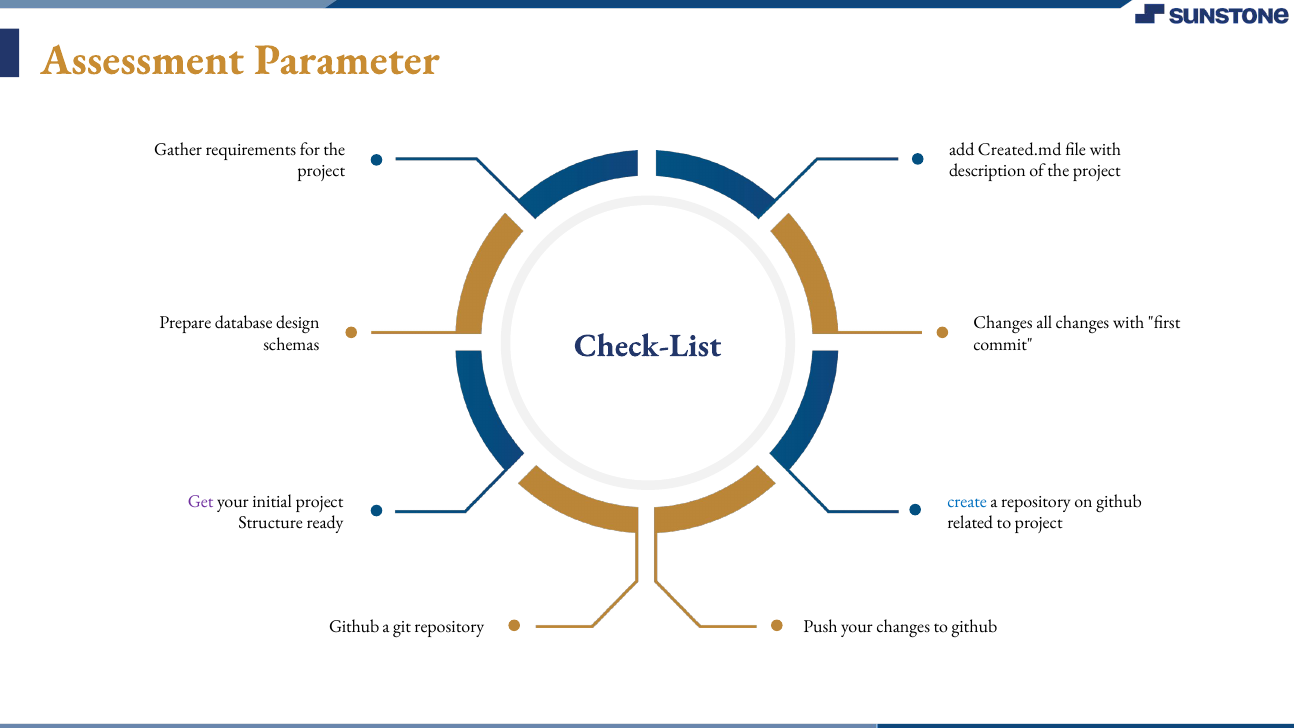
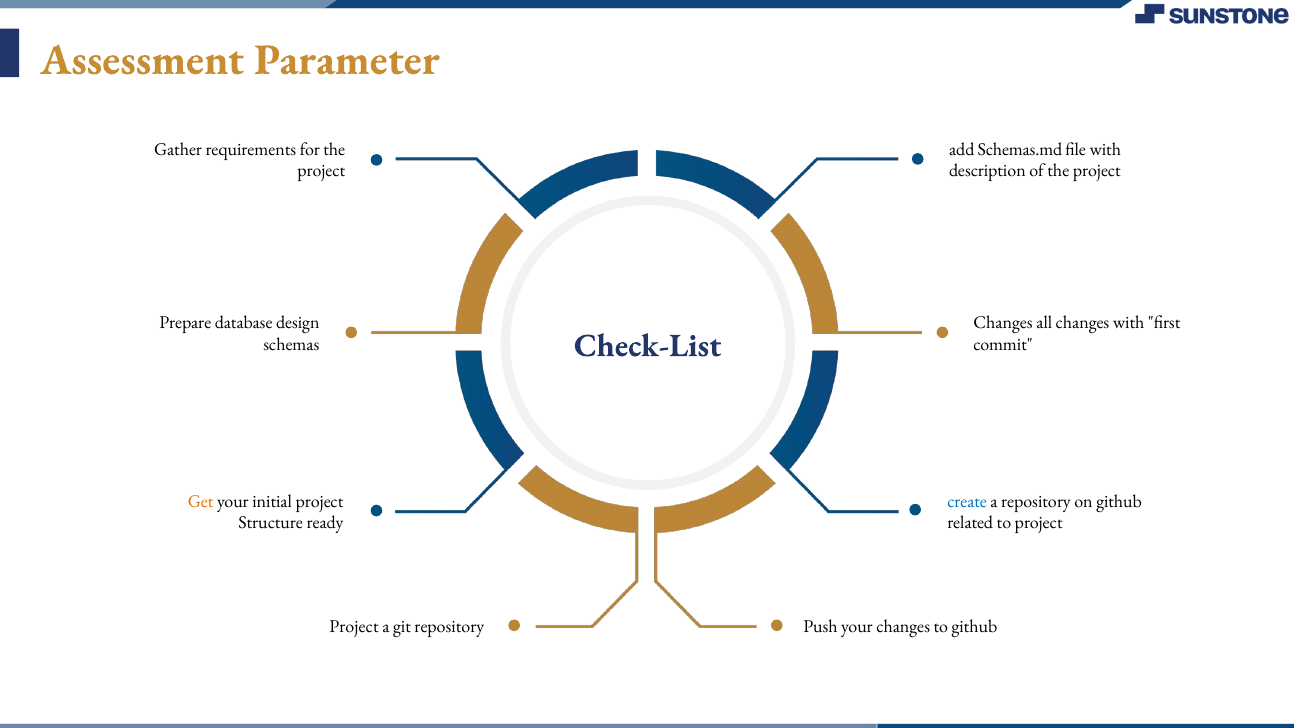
Created.md: Created.md -> Schemas.md
Get colour: purple -> orange
Github at (354, 626): Github -> Project
